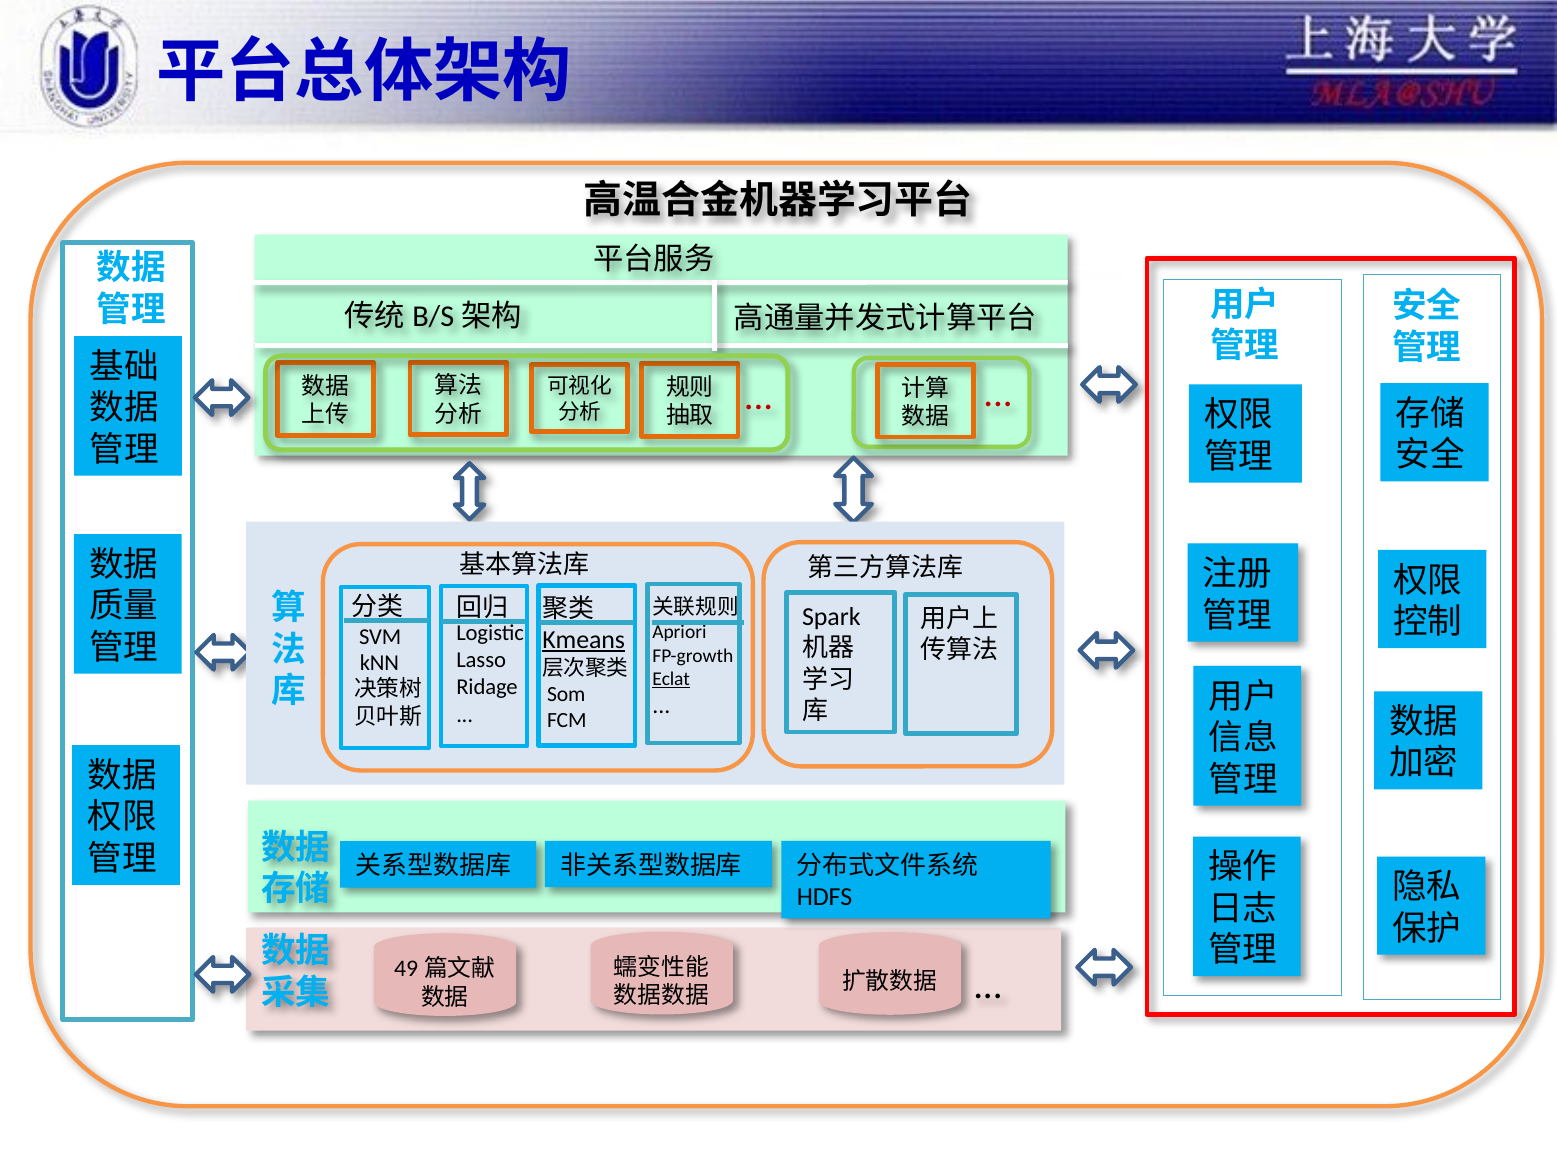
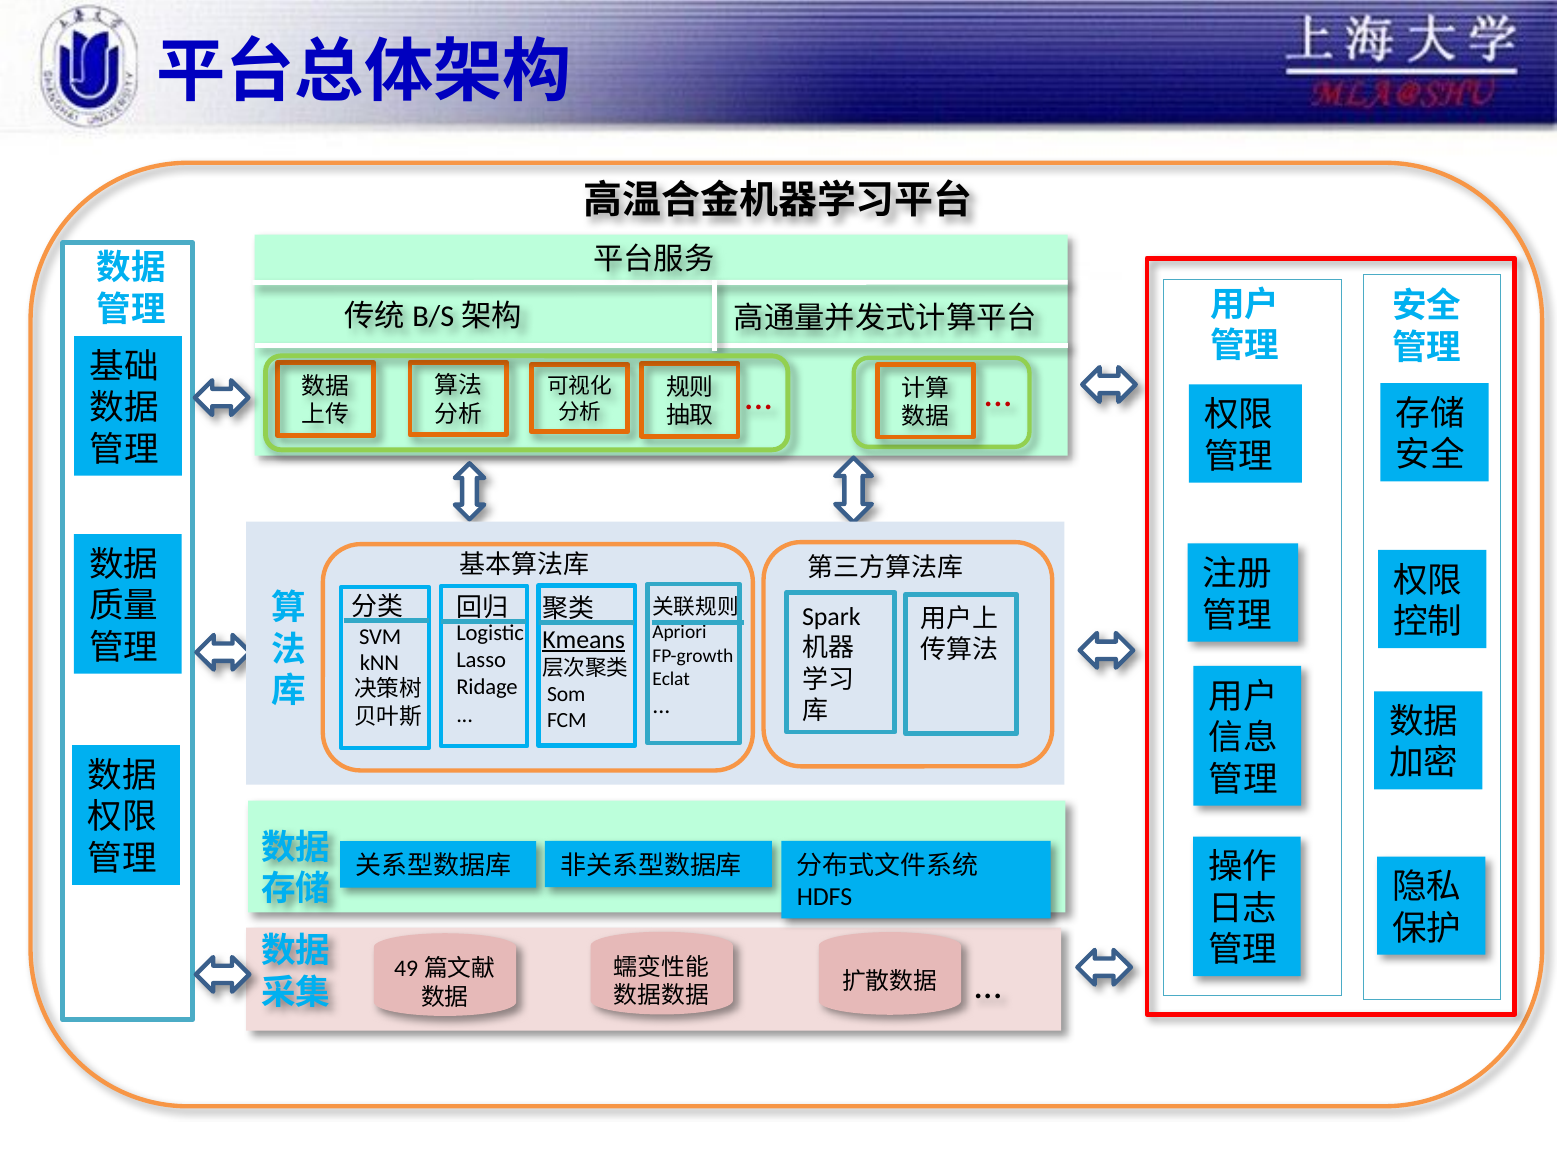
Eclat underline: present -> none
